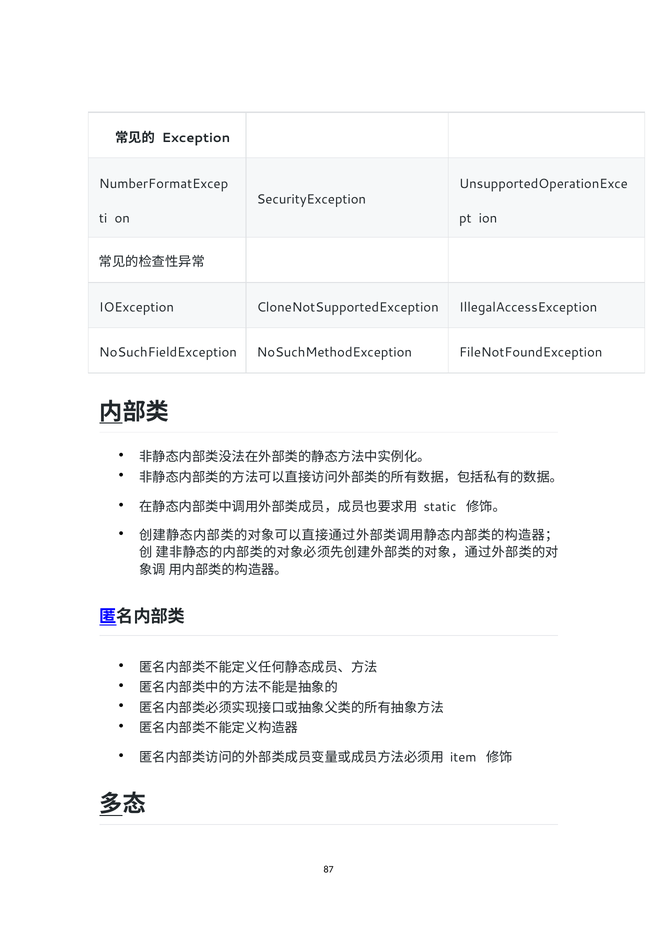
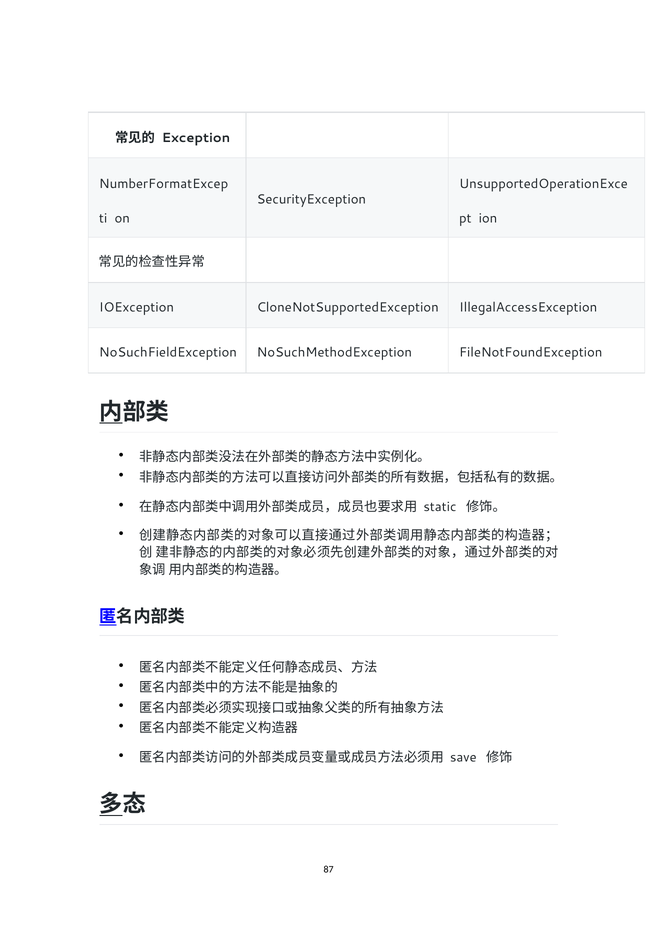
item: item -> save
